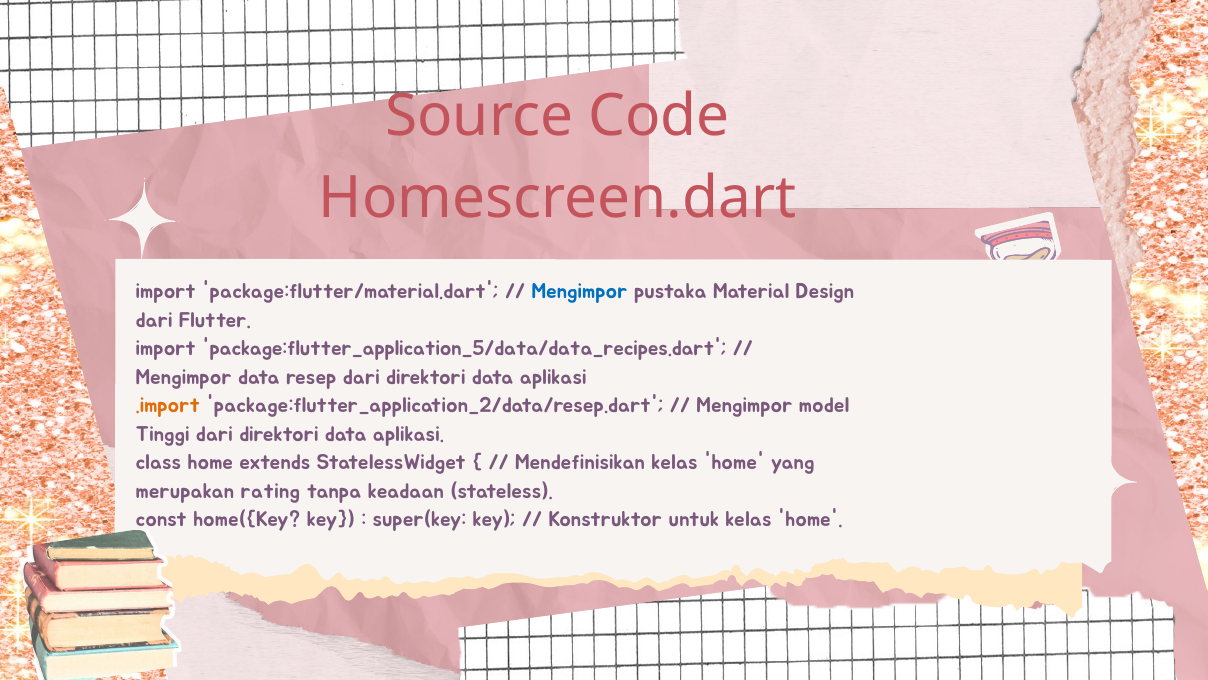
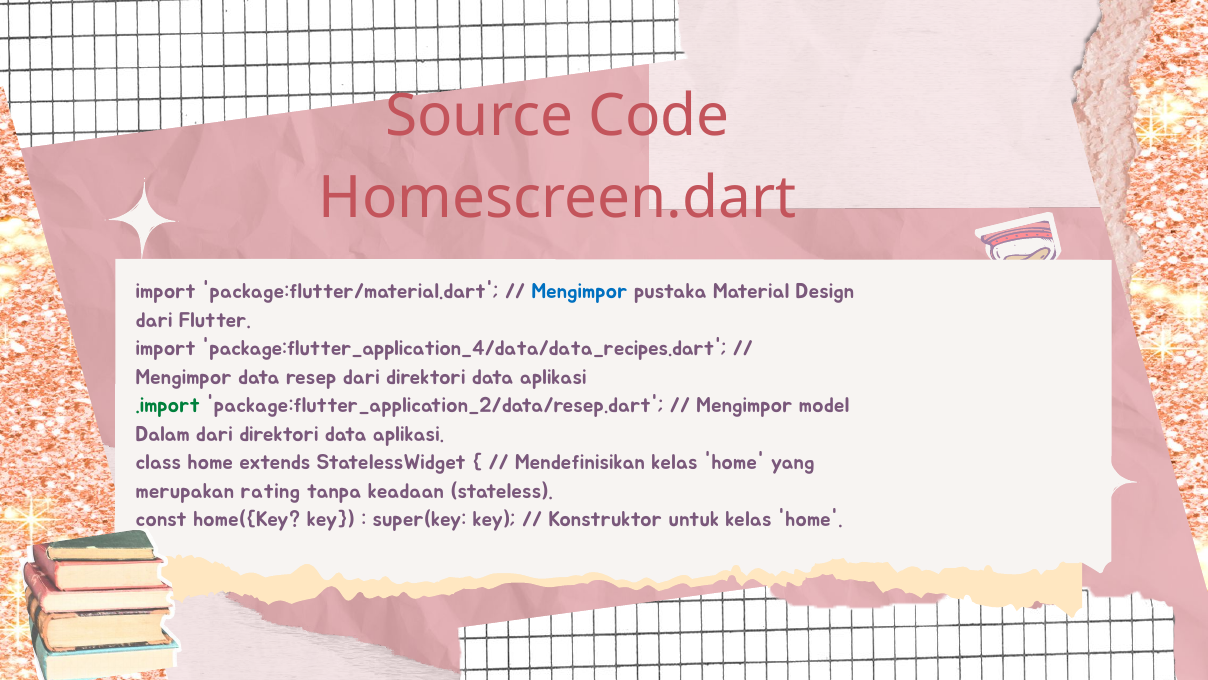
package:flutter_application_5/data/data_recipes.dart: package:flutter_application_5/data/data_recipes.dart -> package:flutter_application_4/data/data_recipes.dart
.import colour: orange -> green
Tinggi: Tinggi -> Dalam
